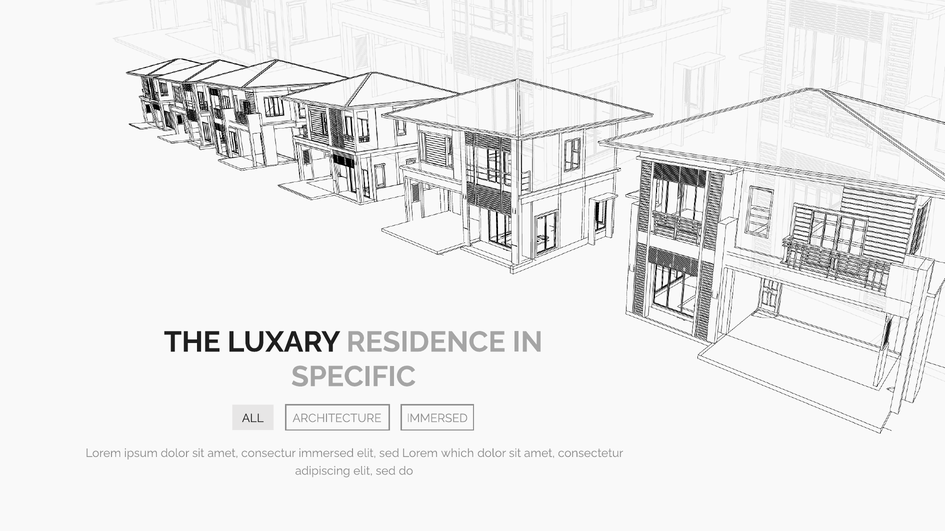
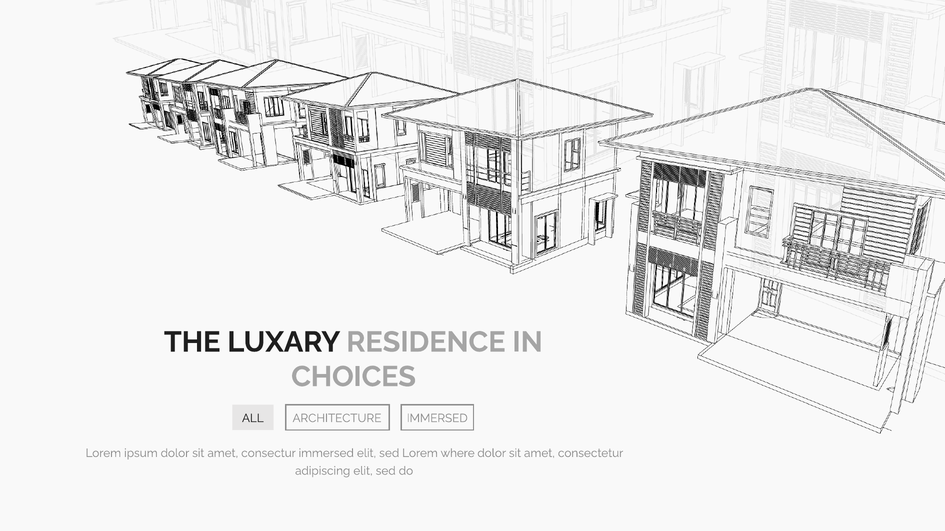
SPECIFIC: SPECIFIC -> CHOICES
which: which -> where
